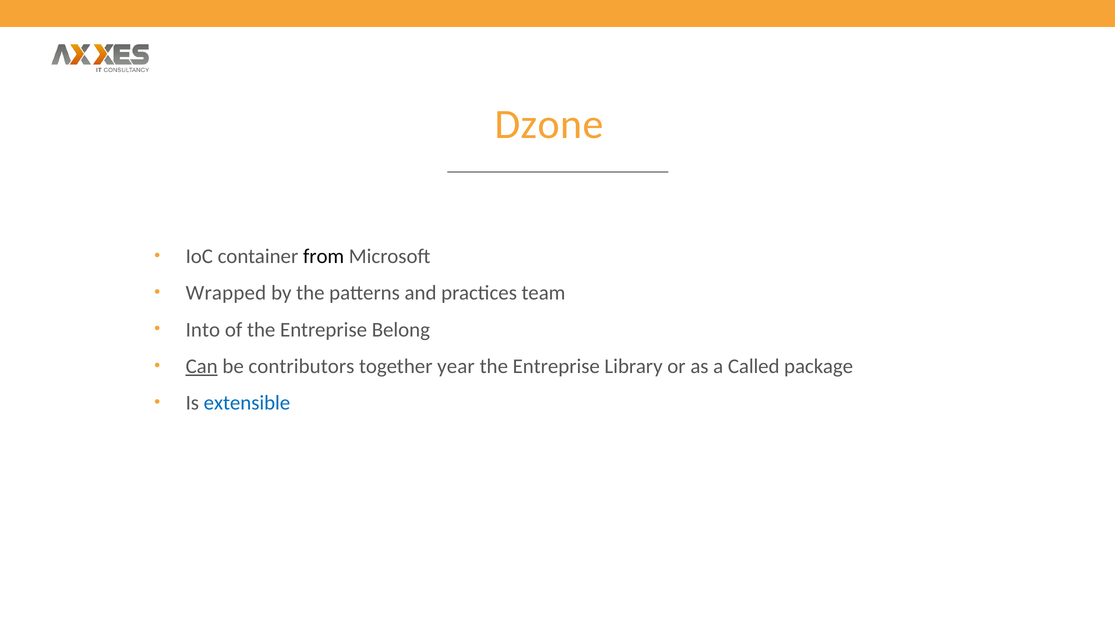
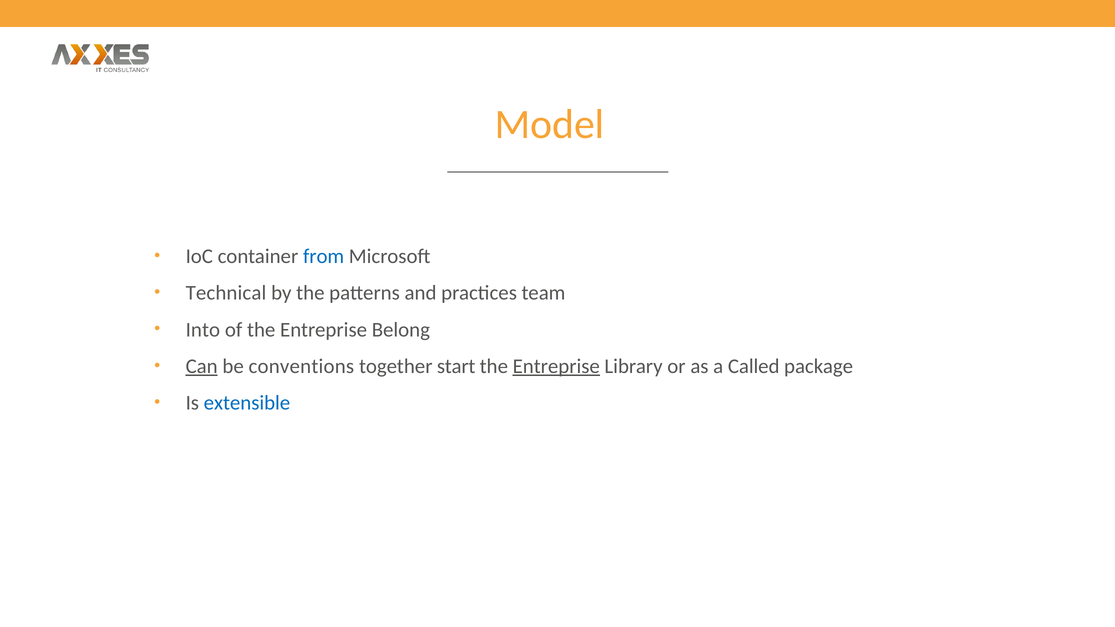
Dzone: Dzone -> Model
from colour: black -> blue
Wrapped: Wrapped -> Technical
contributors: contributors -> conventions
year: year -> start
Entreprise at (556, 366) underline: none -> present
